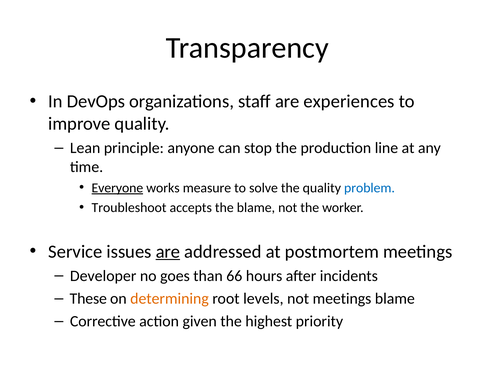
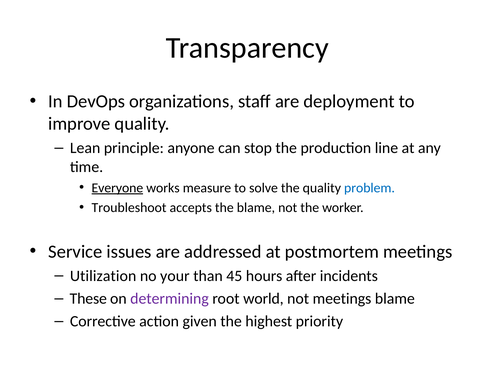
experiences: experiences -> deployment
are at (168, 252) underline: present -> none
Developer: Developer -> Utilization
goes: goes -> your
66: 66 -> 45
determining colour: orange -> purple
levels: levels -> world
